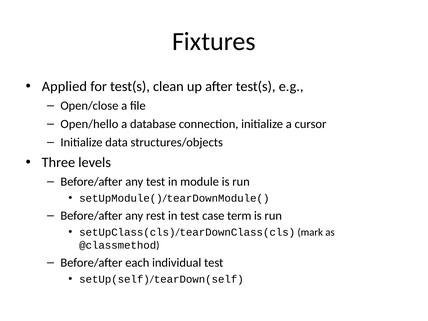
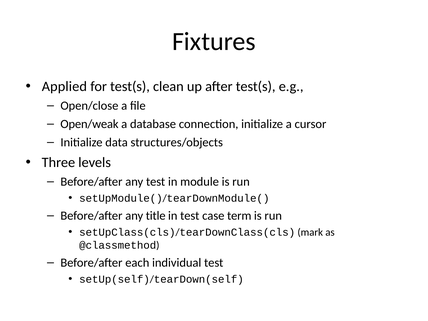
Open/hello: Open/hello -> Open/weak
rest: rest -> title
